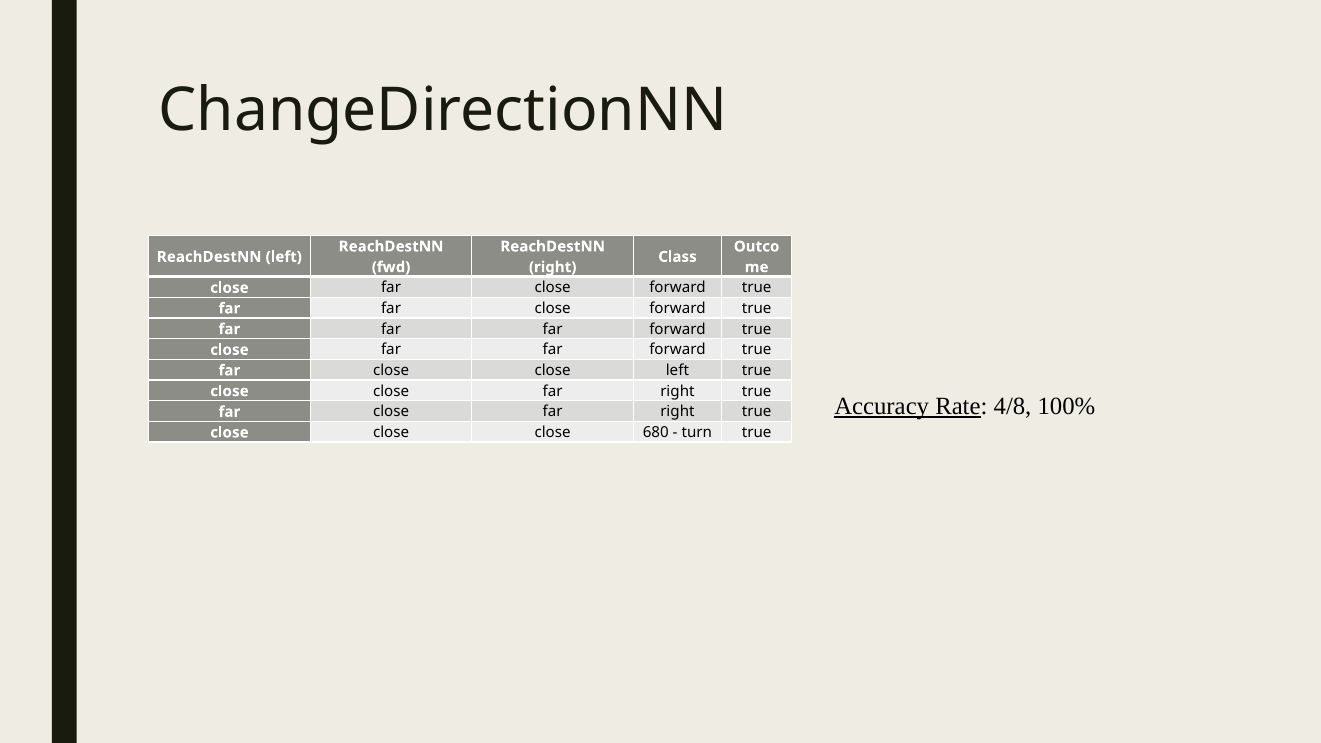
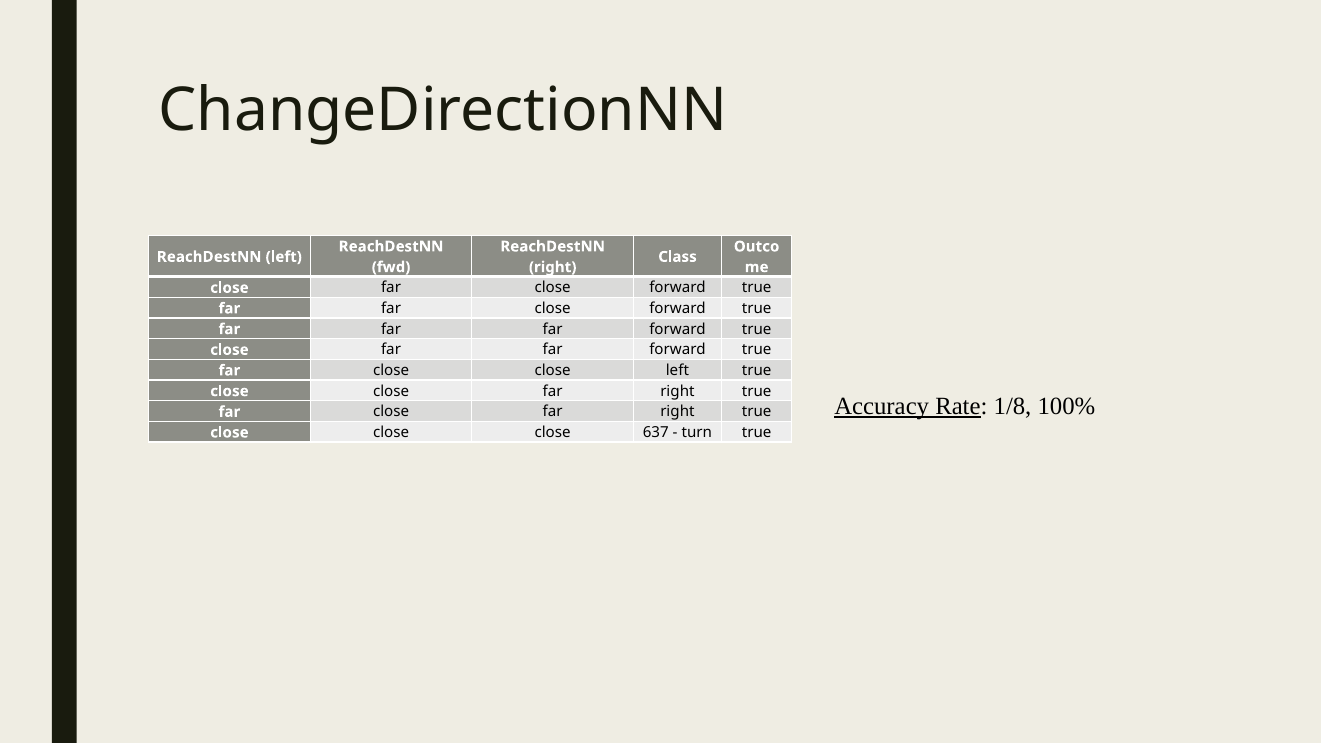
4/8: 4/8 -> 1/8
680: 680 -> 637
